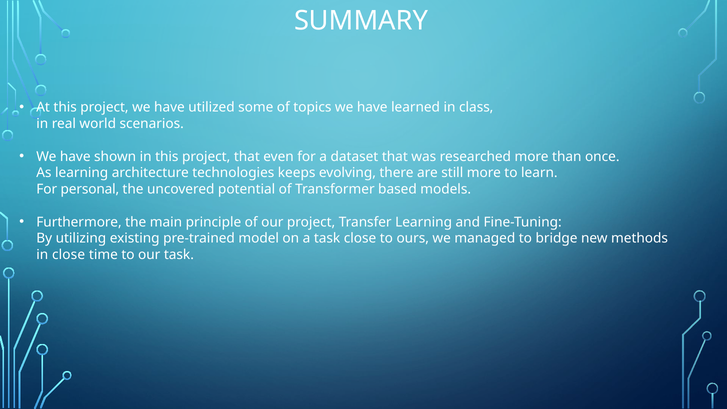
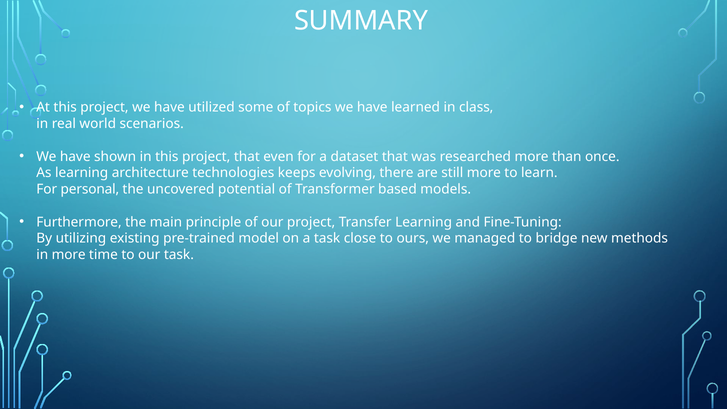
in close: close -> more
